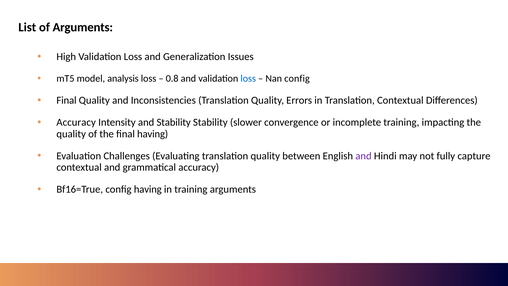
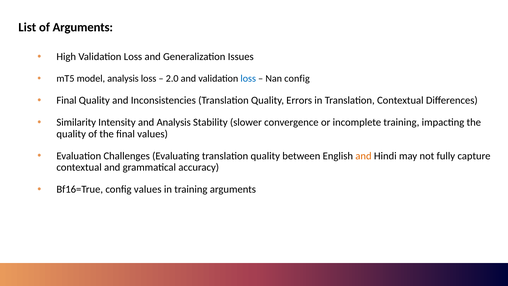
0.8: 0.8 -> 2.0
Accuracy at (76, 122): Accuracy -> Similarity
and Stability: Stability -> Analysis
final having: having -> values
and at (364, 156) colour: purple -> orange
config having: having -> values
